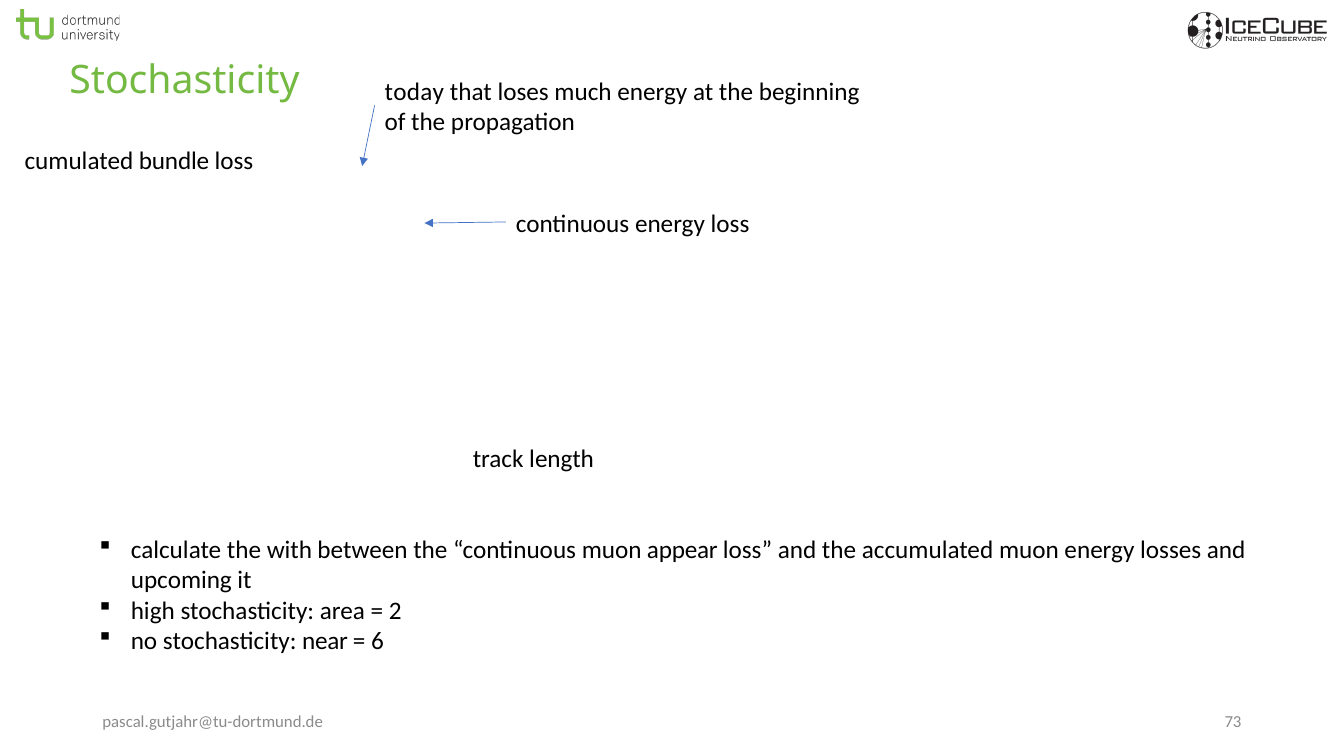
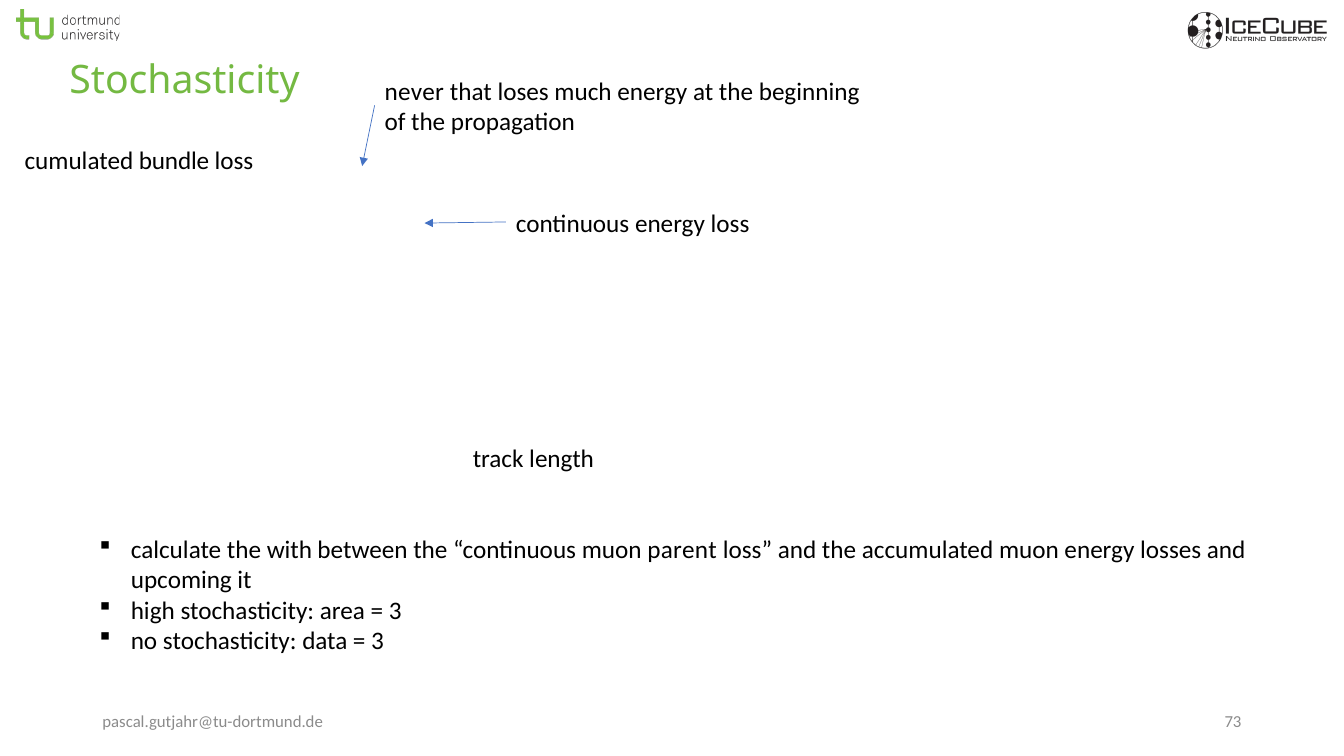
today: today -> never
appear: appear -> parent
2 at (395, 611): 2 -> 3
near: near -> data
6 at (378, 641): 6 -> 3
